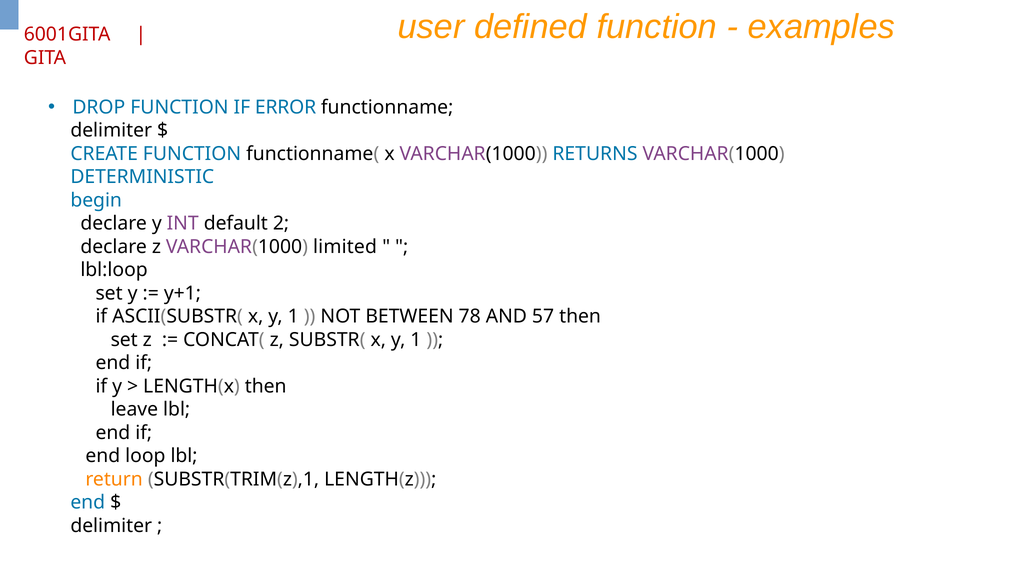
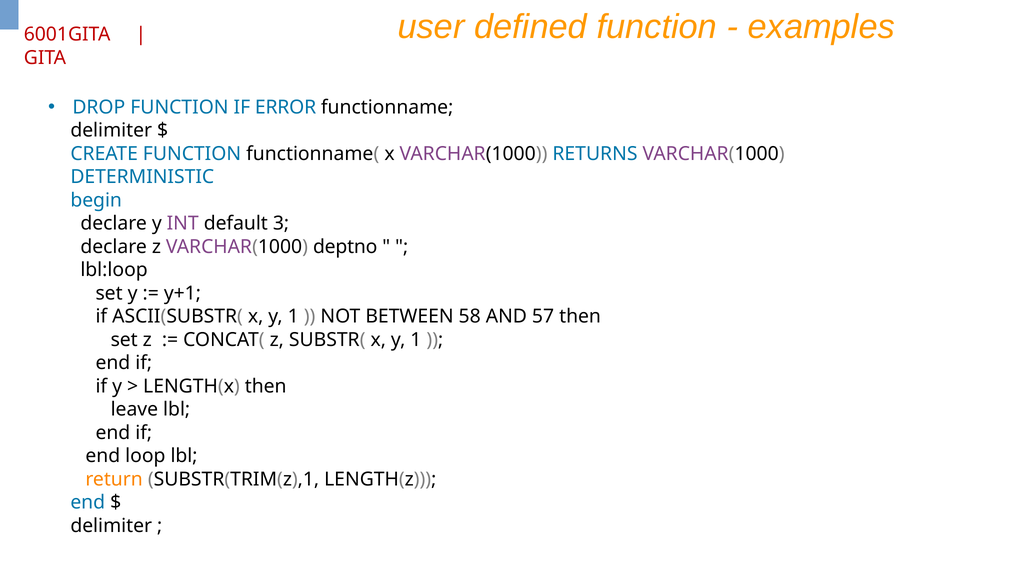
2: 2 -> 3
limited: limited -> deptno
78: 78 -> 58
